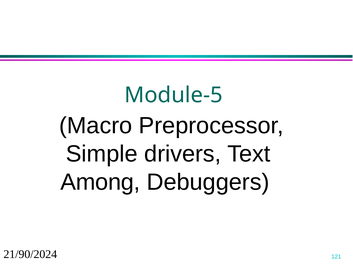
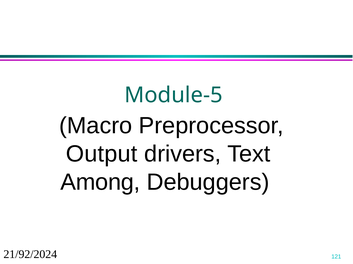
Simple: Simple -> Output
21/90/2024: 21/90/2024 -> 21/92/2024
